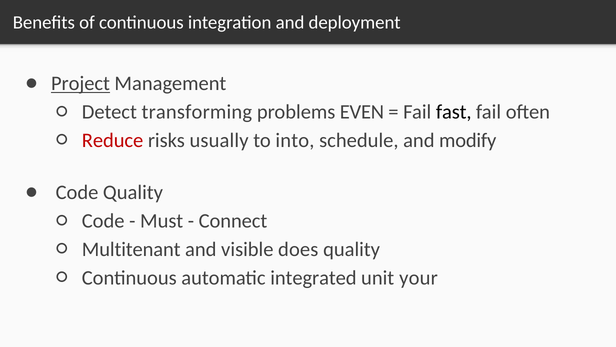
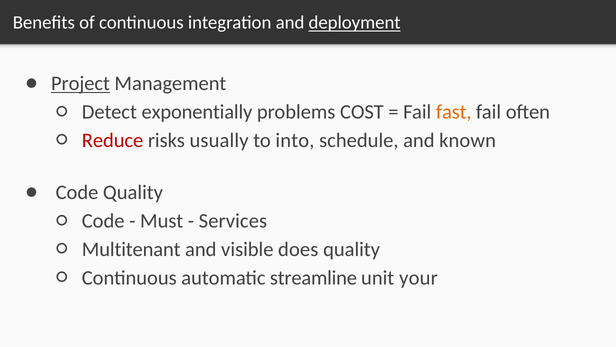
deployment underline: none -> present
transforming: transforming -> exponentially
EVEN: EVEN -> COST
fast colour: black -> orange
modify: modify -> known
Connect: Connect -> Services
integrated: integrated -> streamline
